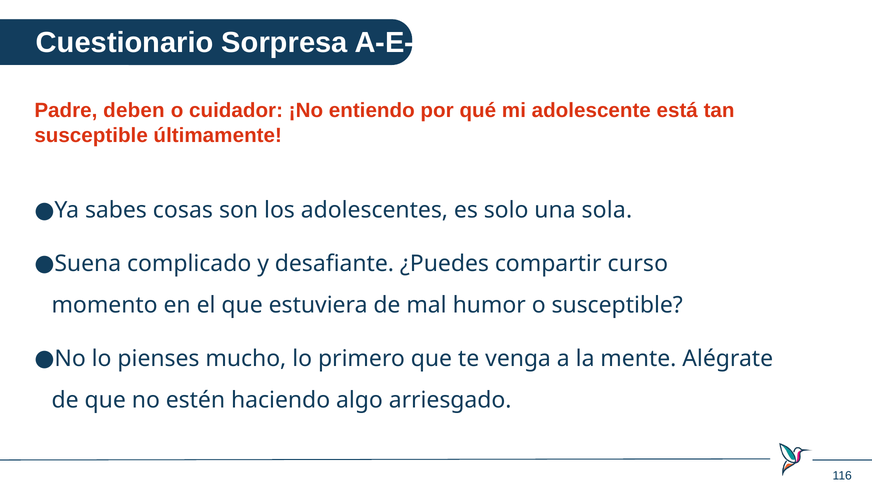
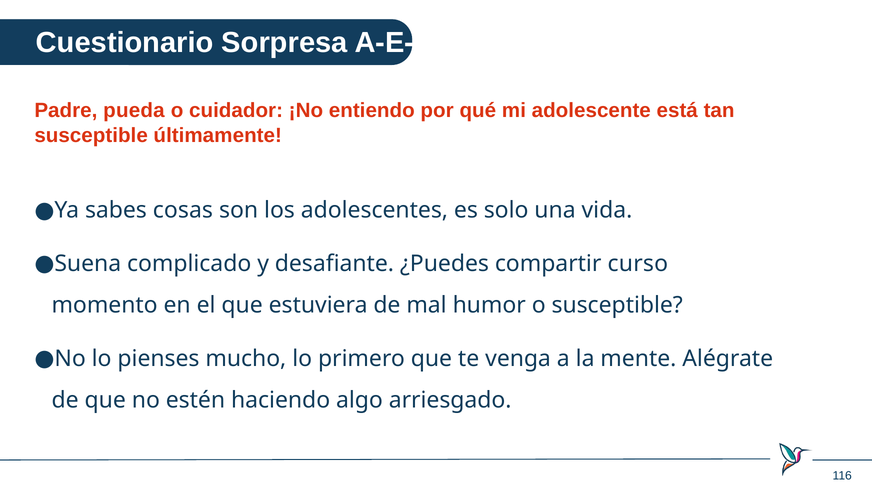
deben: deben -> pueda
sola: sola -> vida
